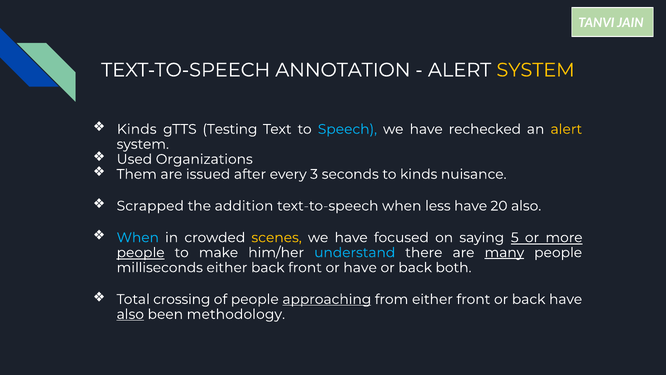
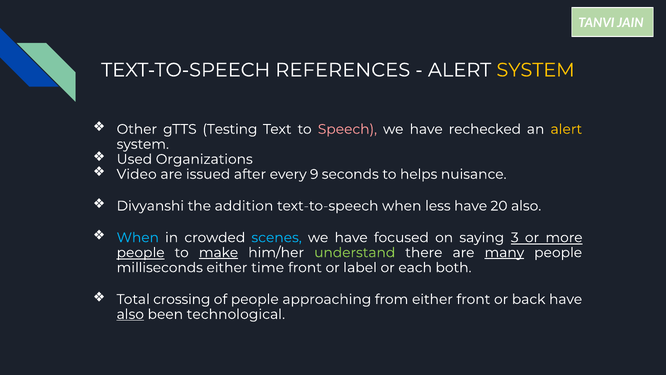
ANNOTATION: ANNOTATION -> REFERENCES
Kinds at (137, 129): Kinds -> Other
Speech colour: light blue -> pink
Them: Them -> Video
3: 3 -> 9
to kinds: kinds -> helps
Scrapped: Scrapped -> Divyanshi
scenes colour: yellow -> light blue
5: 5 -> 3
make underline: none -> present
understand colour: light blue -> light green
either back: back -> time
or have: have -> label
back at (415, 267): back -> each
approaching underline: present -> none
methodology: methodology -> technological
